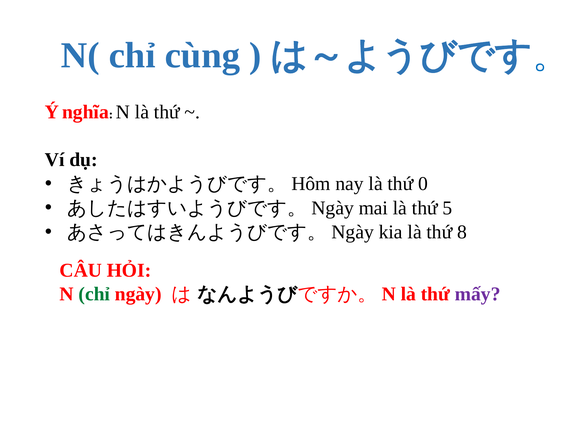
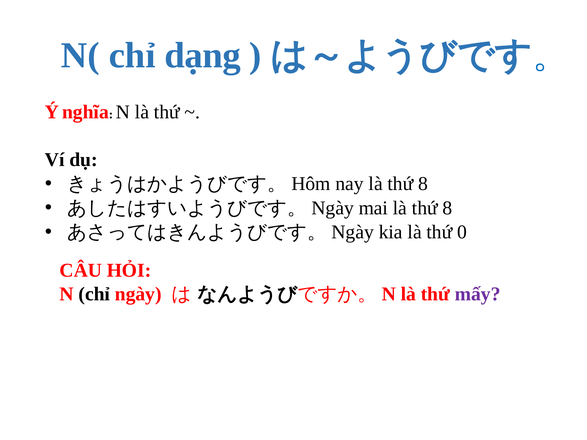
cùng: cùng -> dạng
nay là thứ 0: 0 -> 8
mai là thứ 5: 5 -> 8
8: 8 -> 0
chỉ at (94, 294) colour: green -> black
